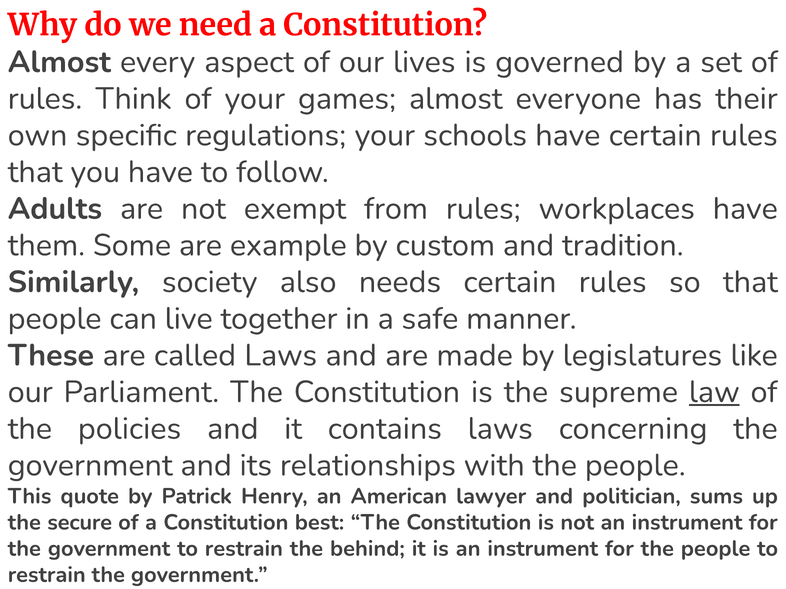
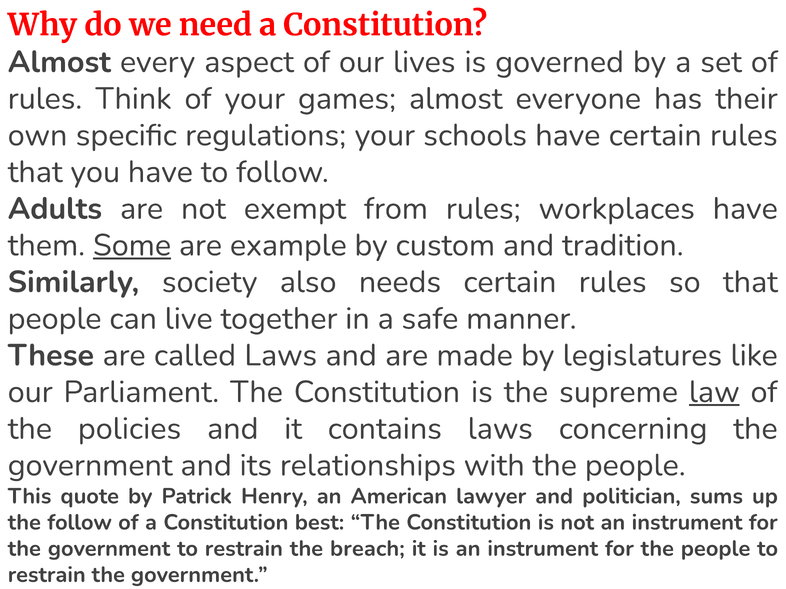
Some underline: none -> present
the secure: secure -> follow
behind: behind -> breach
